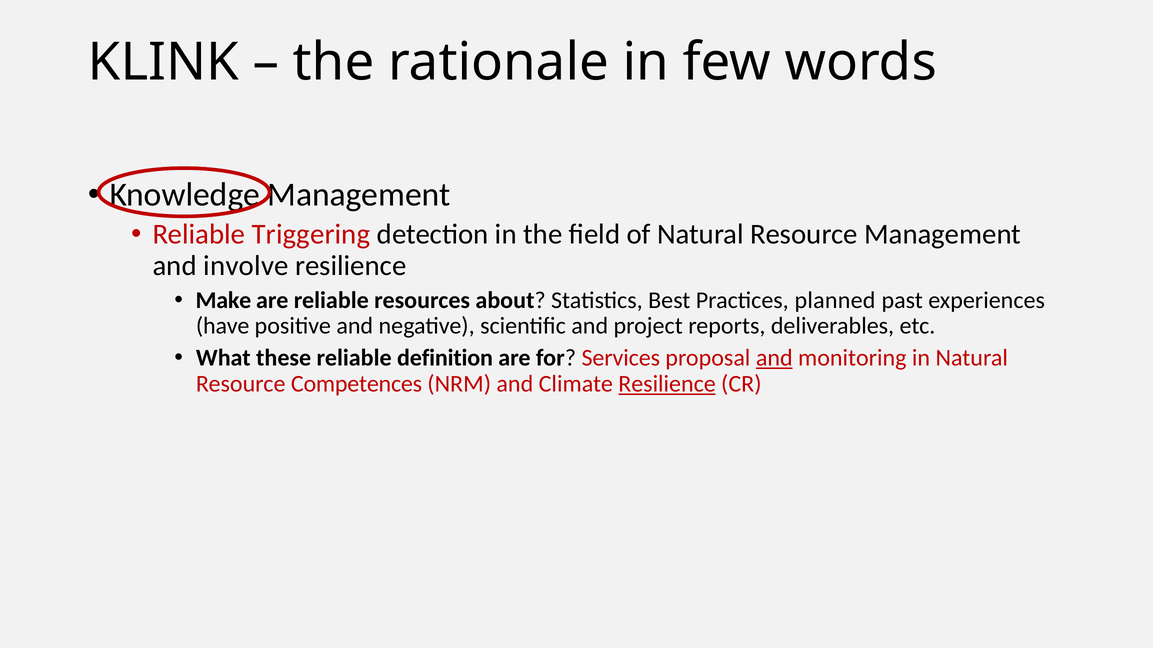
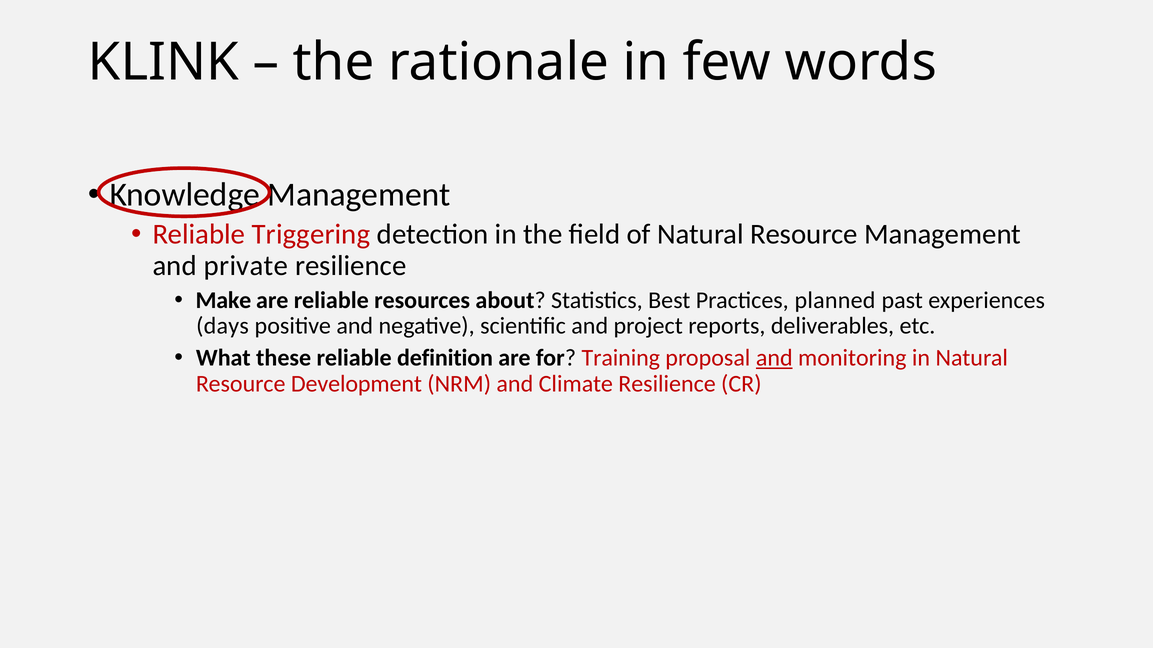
involve: involve -> private
have: have -> days
Services: Services -> Training
Competences: Competences -> Development
Resilience at (667, 384) underline: present -> none
